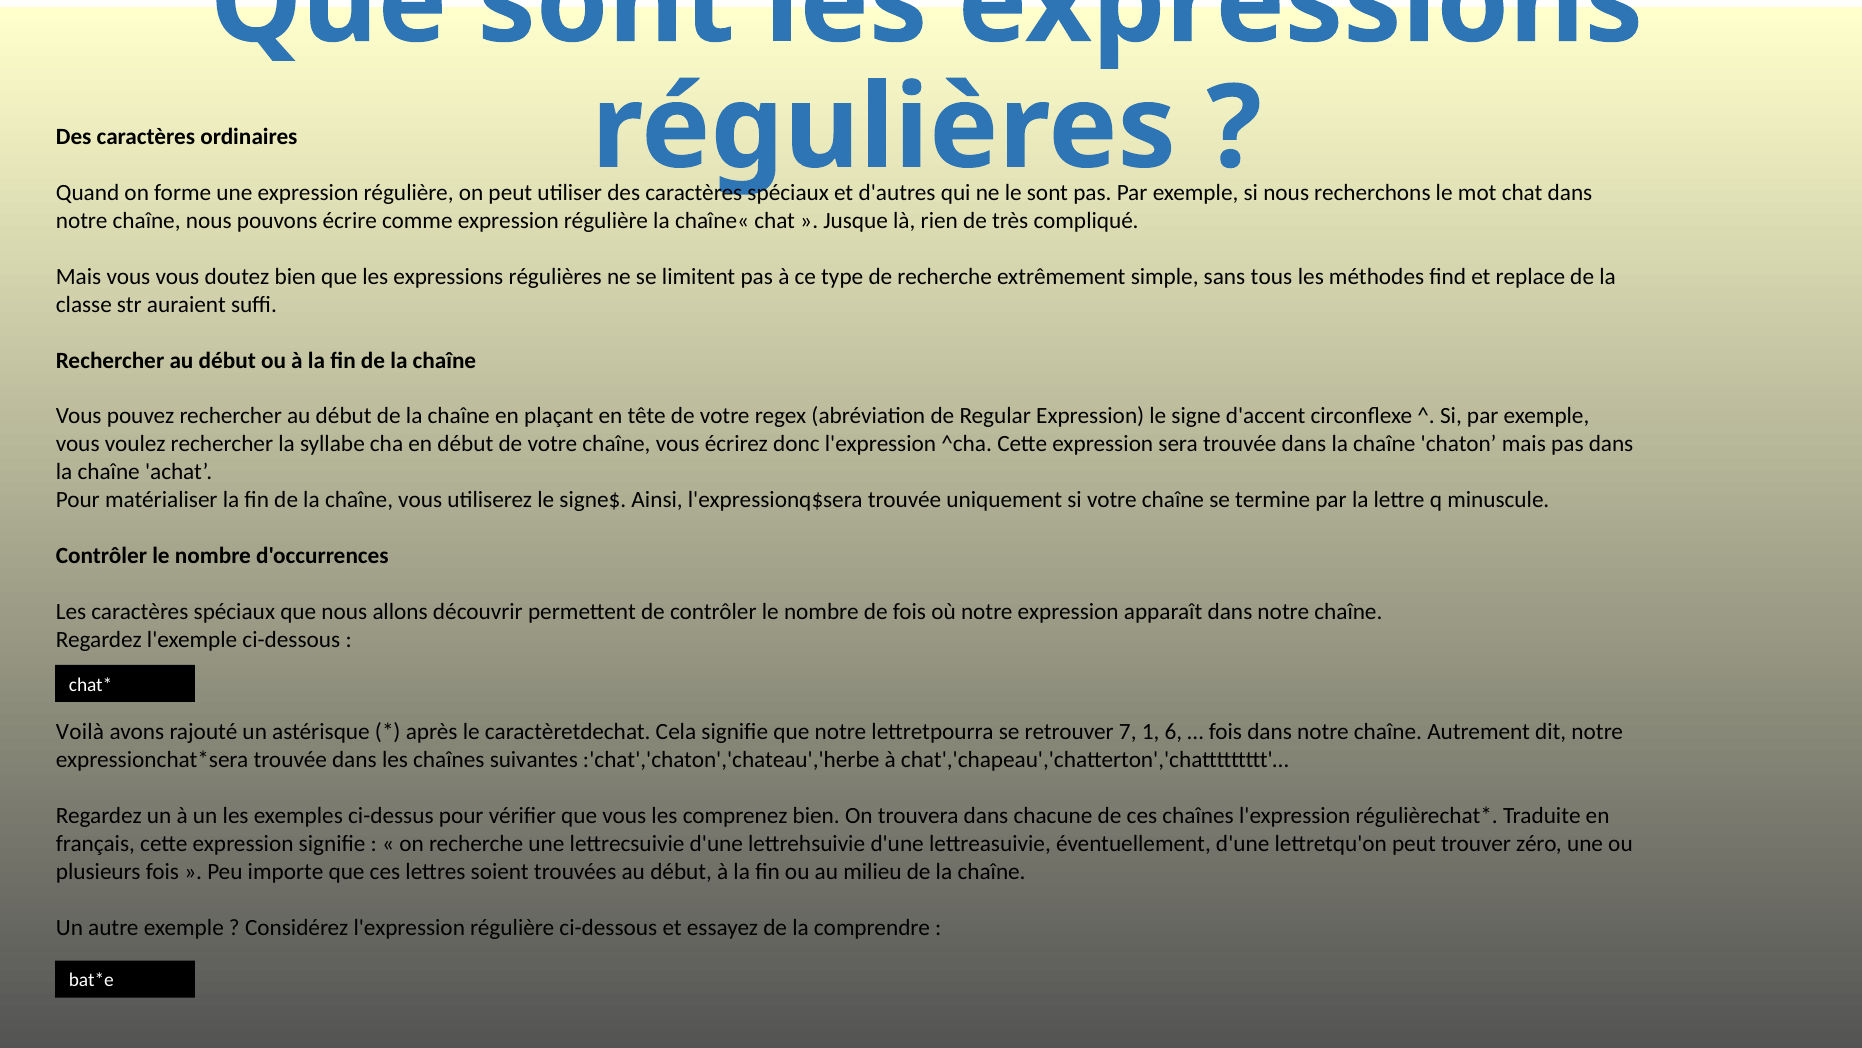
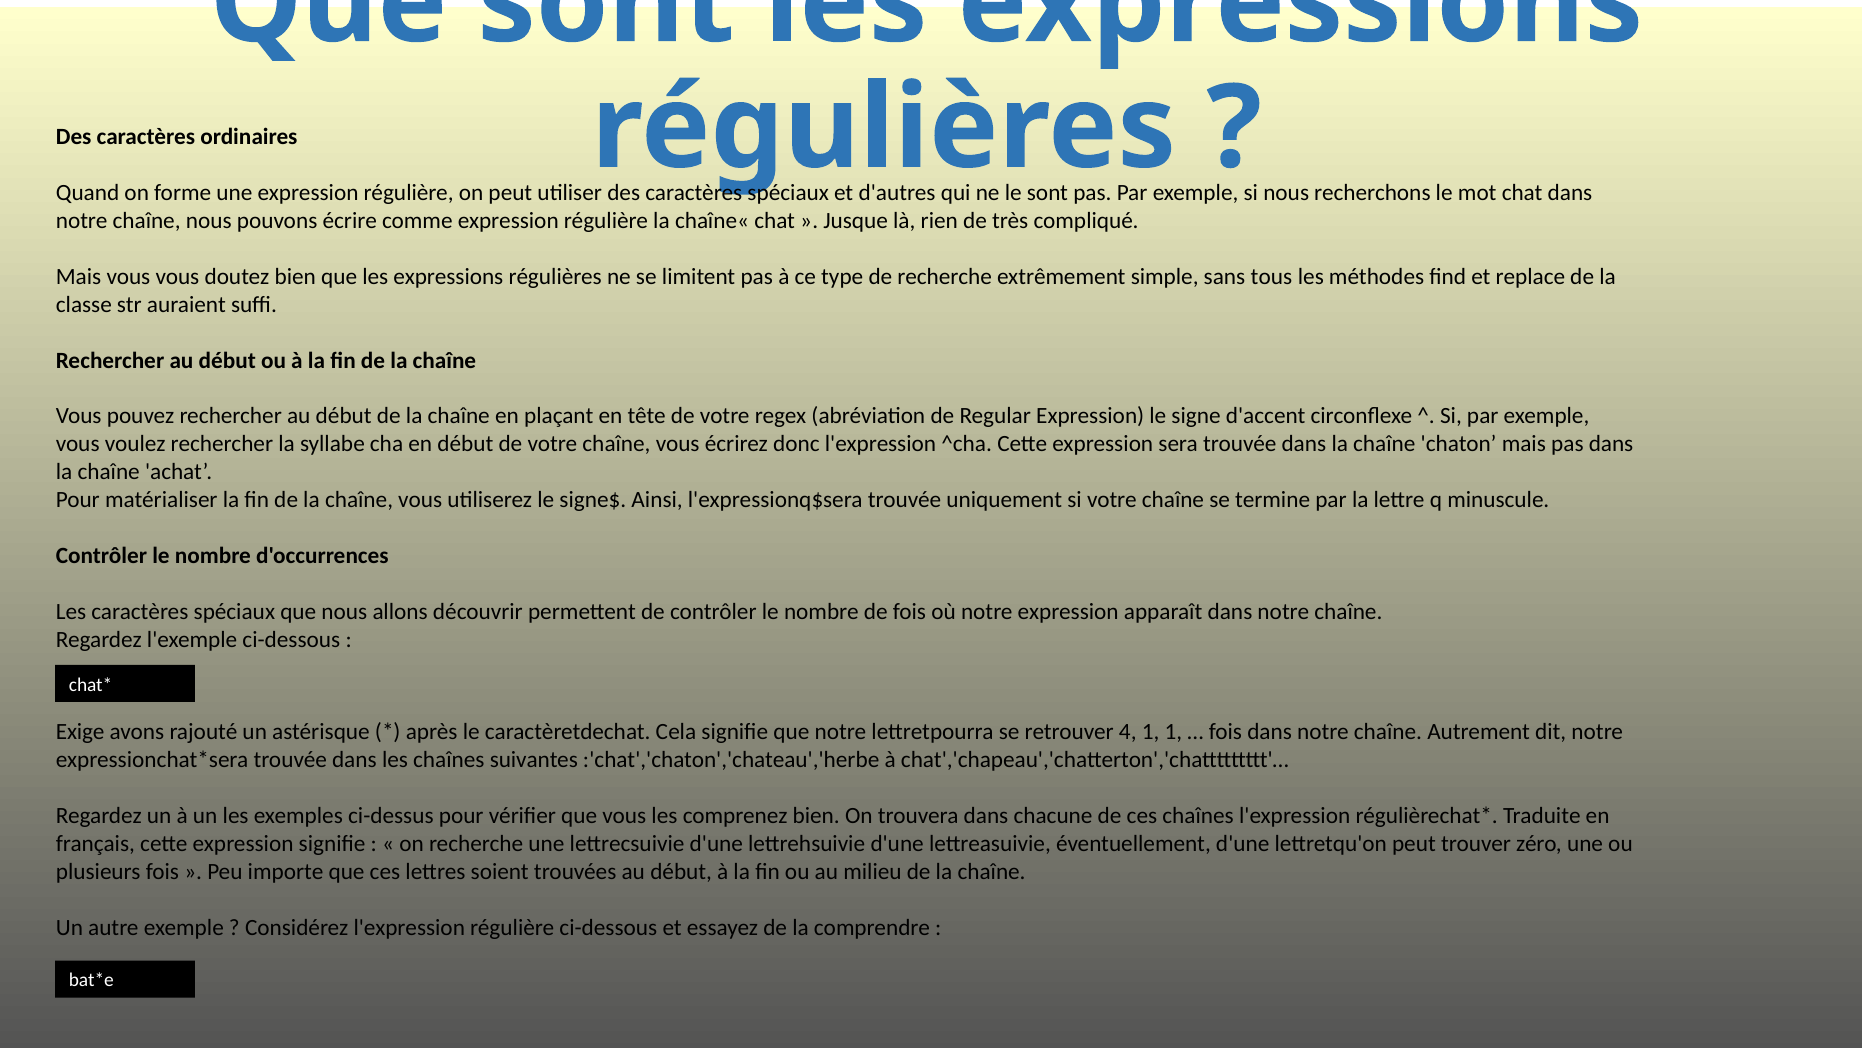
Voilà: Voilà -> Exige
7: 7 -> 4
1 6: 6 -> 1
